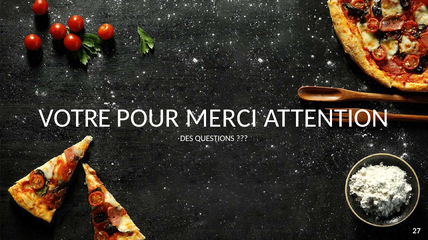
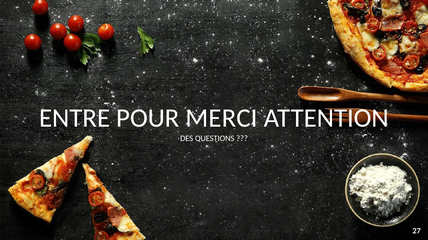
VOTRE: VOTRE -> ENTRE
